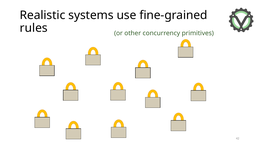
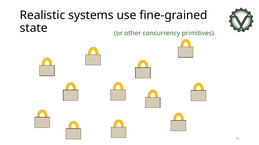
rules: rules -> state
